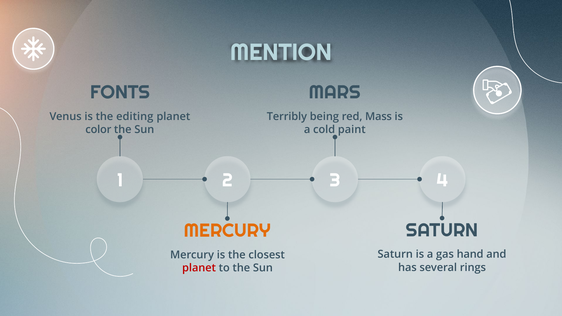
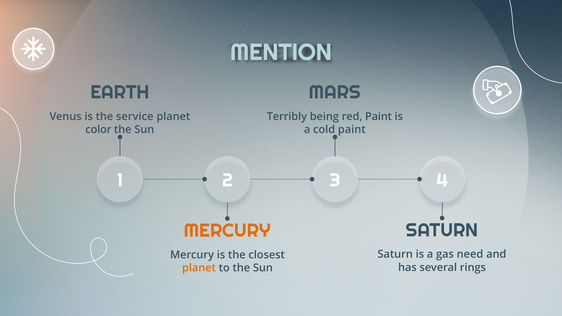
FONTS: FONTS -> EARTH
editing: editing -> service
red Mass: Mass -> Paint
hand: hand -> need
planet at (199, 268) colour: red -> orange
